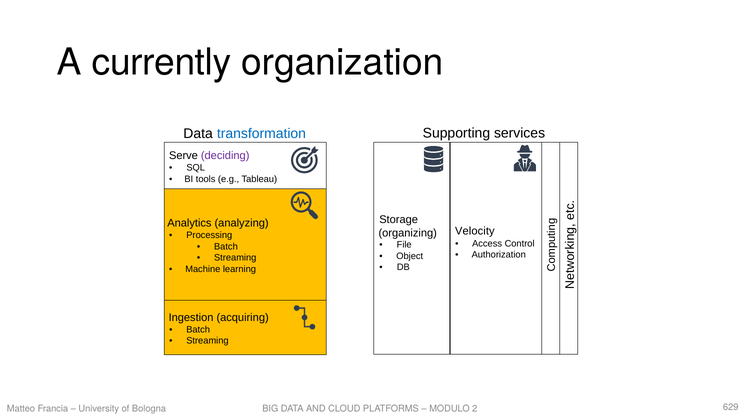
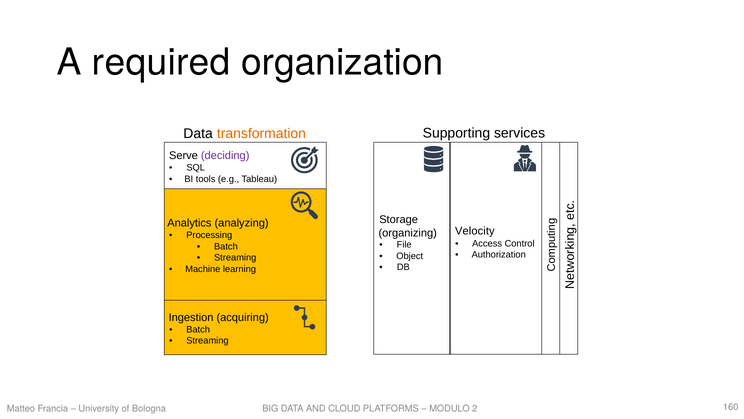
currently: currently -> required
transformation colour: blue -> orange
629: 629 -> 160
